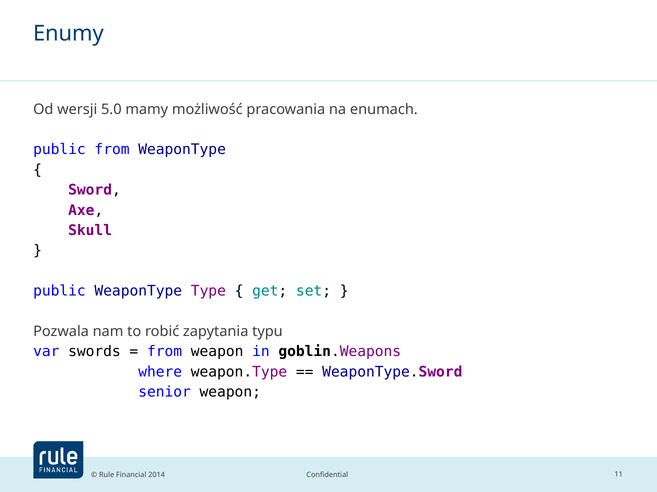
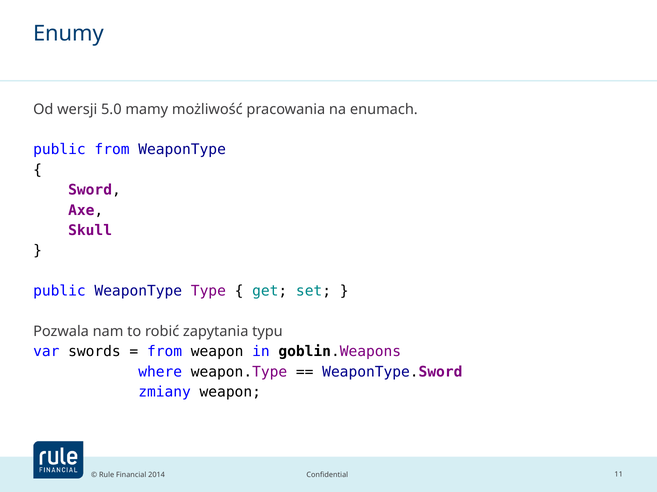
senior: senior -> zmiany
